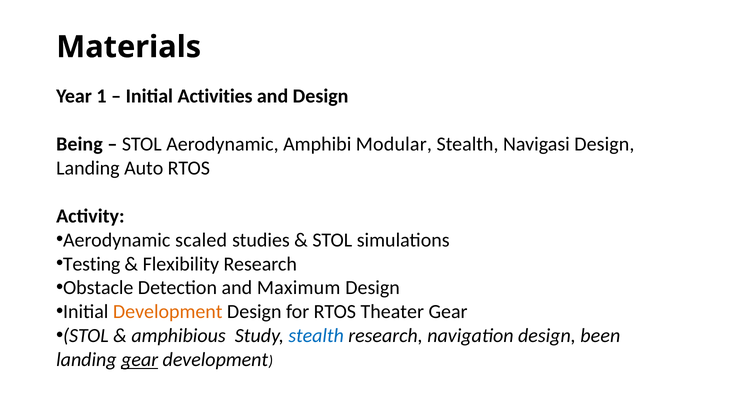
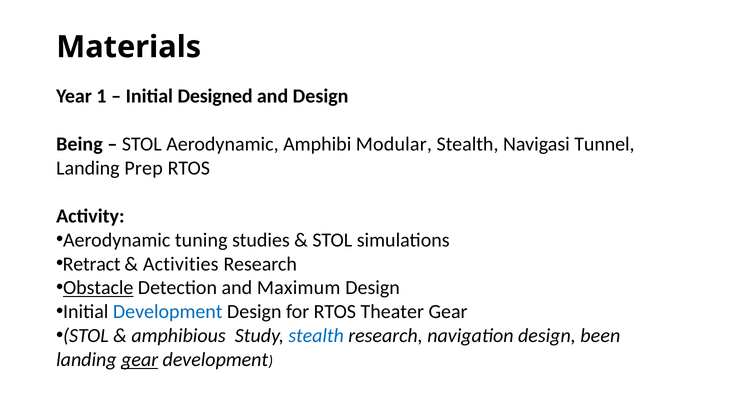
Activities: Activities -> Designed
Navigasi Design: Design -> Tunnel
Auto: Auto -> Prep
scaled: scaled -> tuning
Testing: Testing -> Retract
Flexibility: Flexibility -> Activities
Obstacle underline: none -> present
Development at (168, 312) colour: orange -> blue
